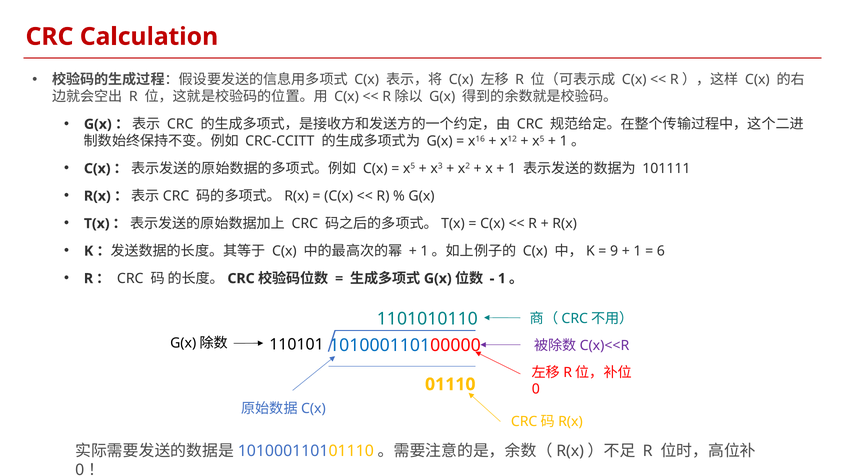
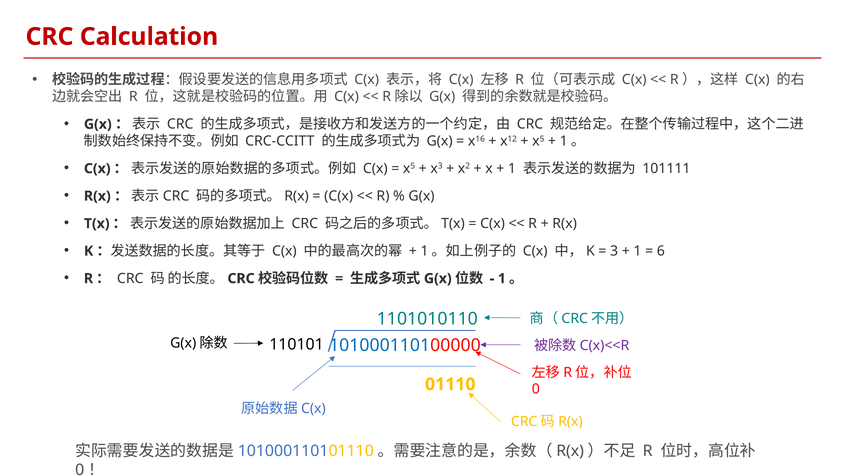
9: 9 -> 3
